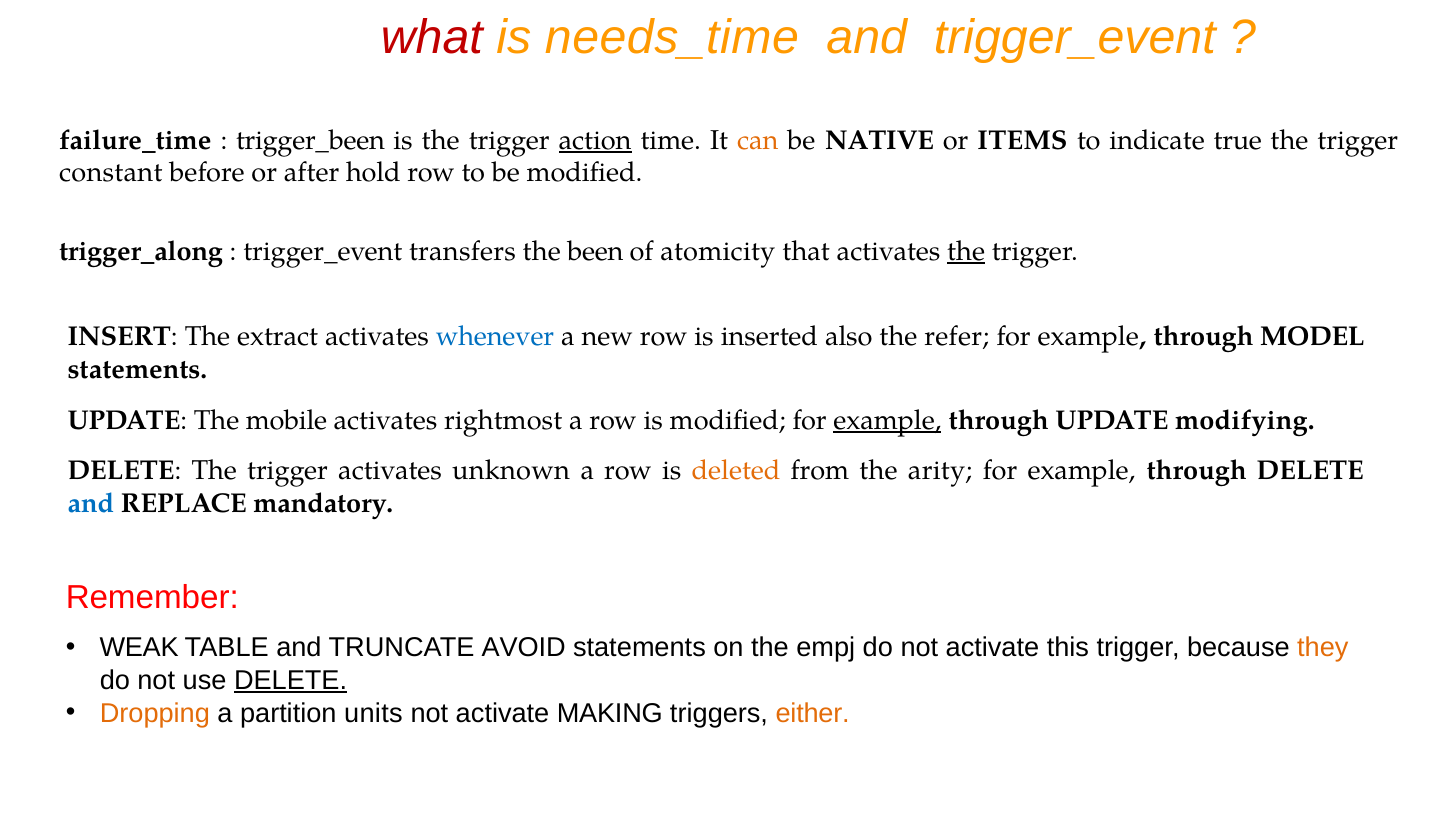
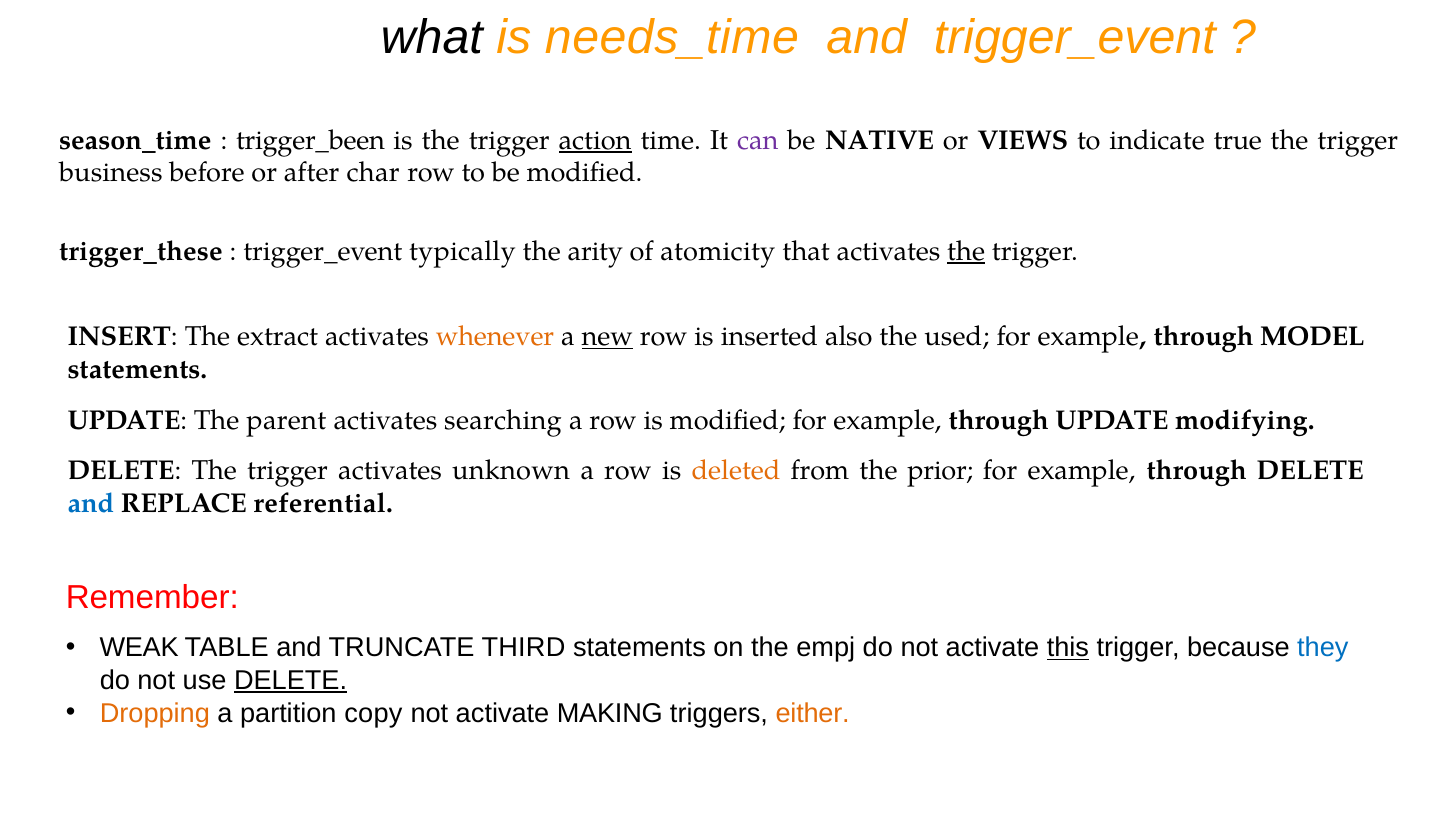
what colour: red -> black
failure_time: failure_time -> season_time
can colour: orange -> purple
ITEMS: ITEMS -> VIEWS
constant: constant -> business
hold: hold -> char
trigger_along: trigger_along -> trigger_these
transfers: transfers -> typically
been: been -> arity
whenever colour: blue -> orange
new underline: none -> present
refer: refer -> used
mobile: mobile -> parent
rightmost: rightmost -> searching
example at (887, 420) underline: present -> none
arity: arity -> prior
mandatory: mandatory -> referential
AVOID: AVOID -> THIRD
this underline: none -> present
they colour: orange -> blue
units: units -> copy
